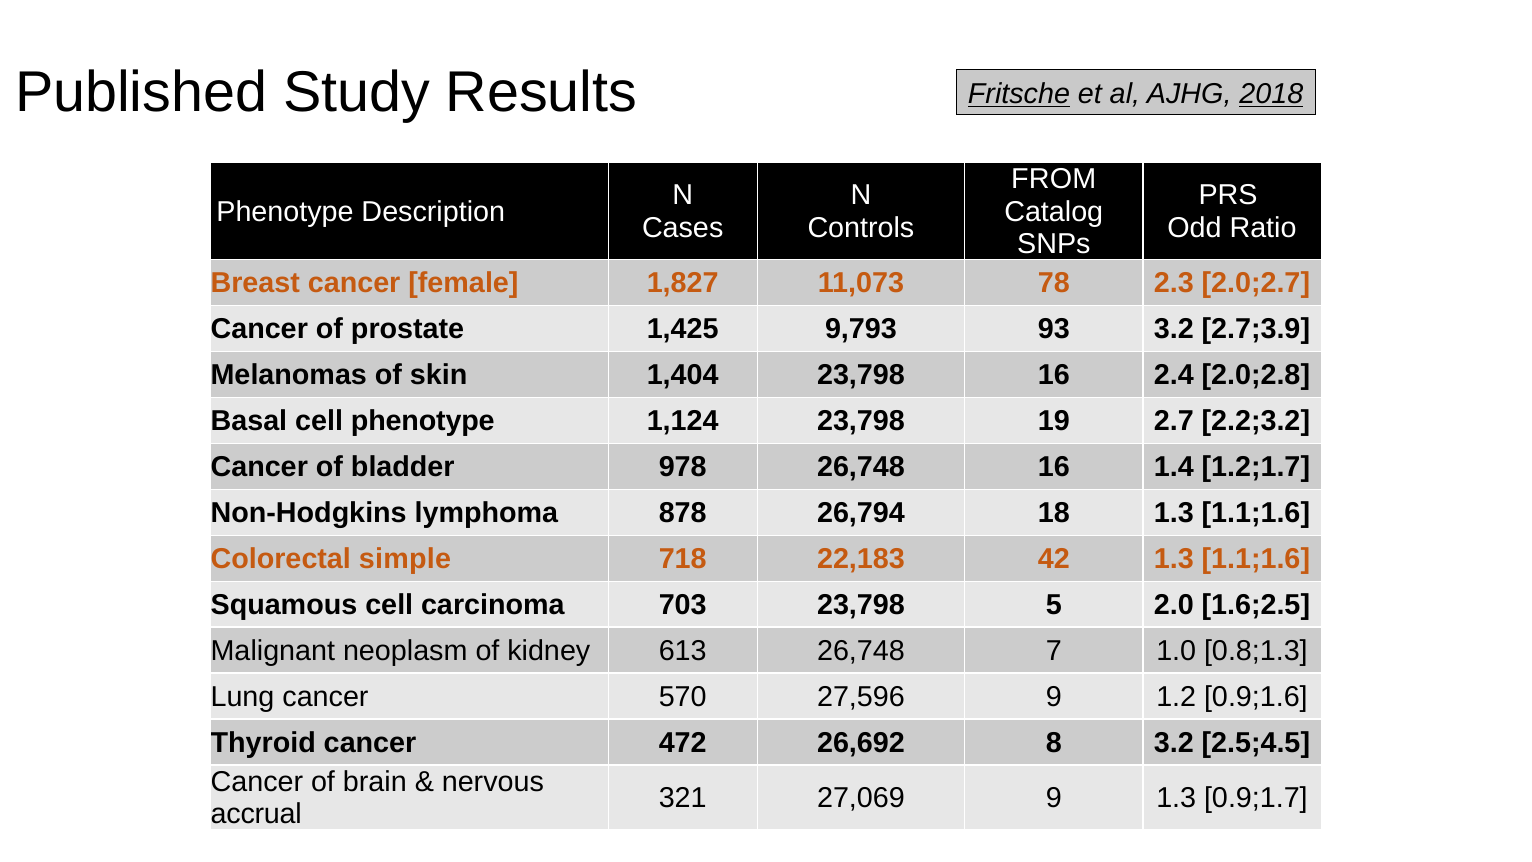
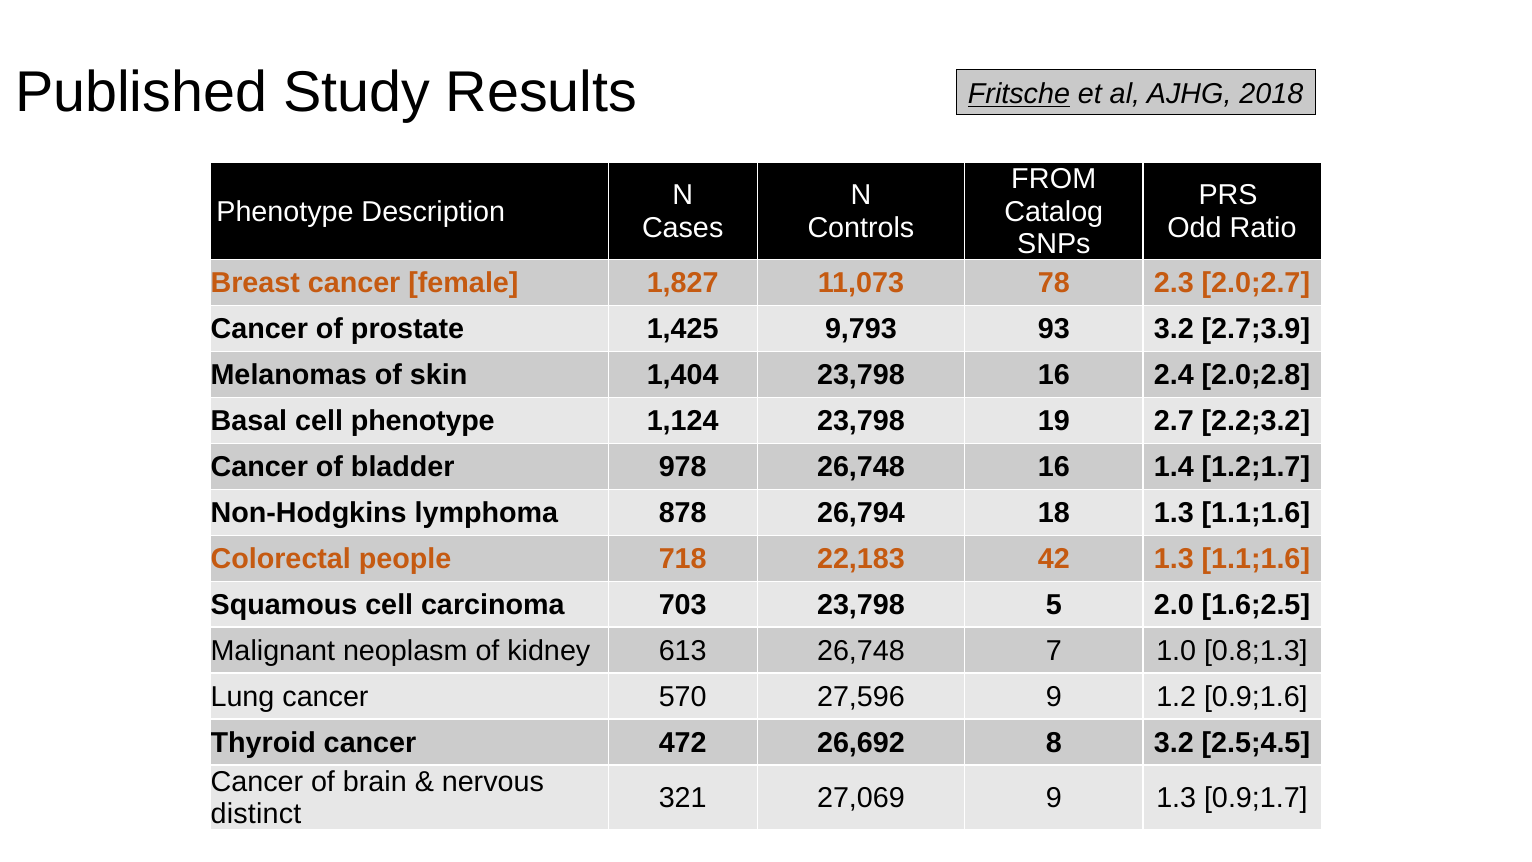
2018 underline: present -> none
simple: simple -> people
accrual: accrual -> distinct
